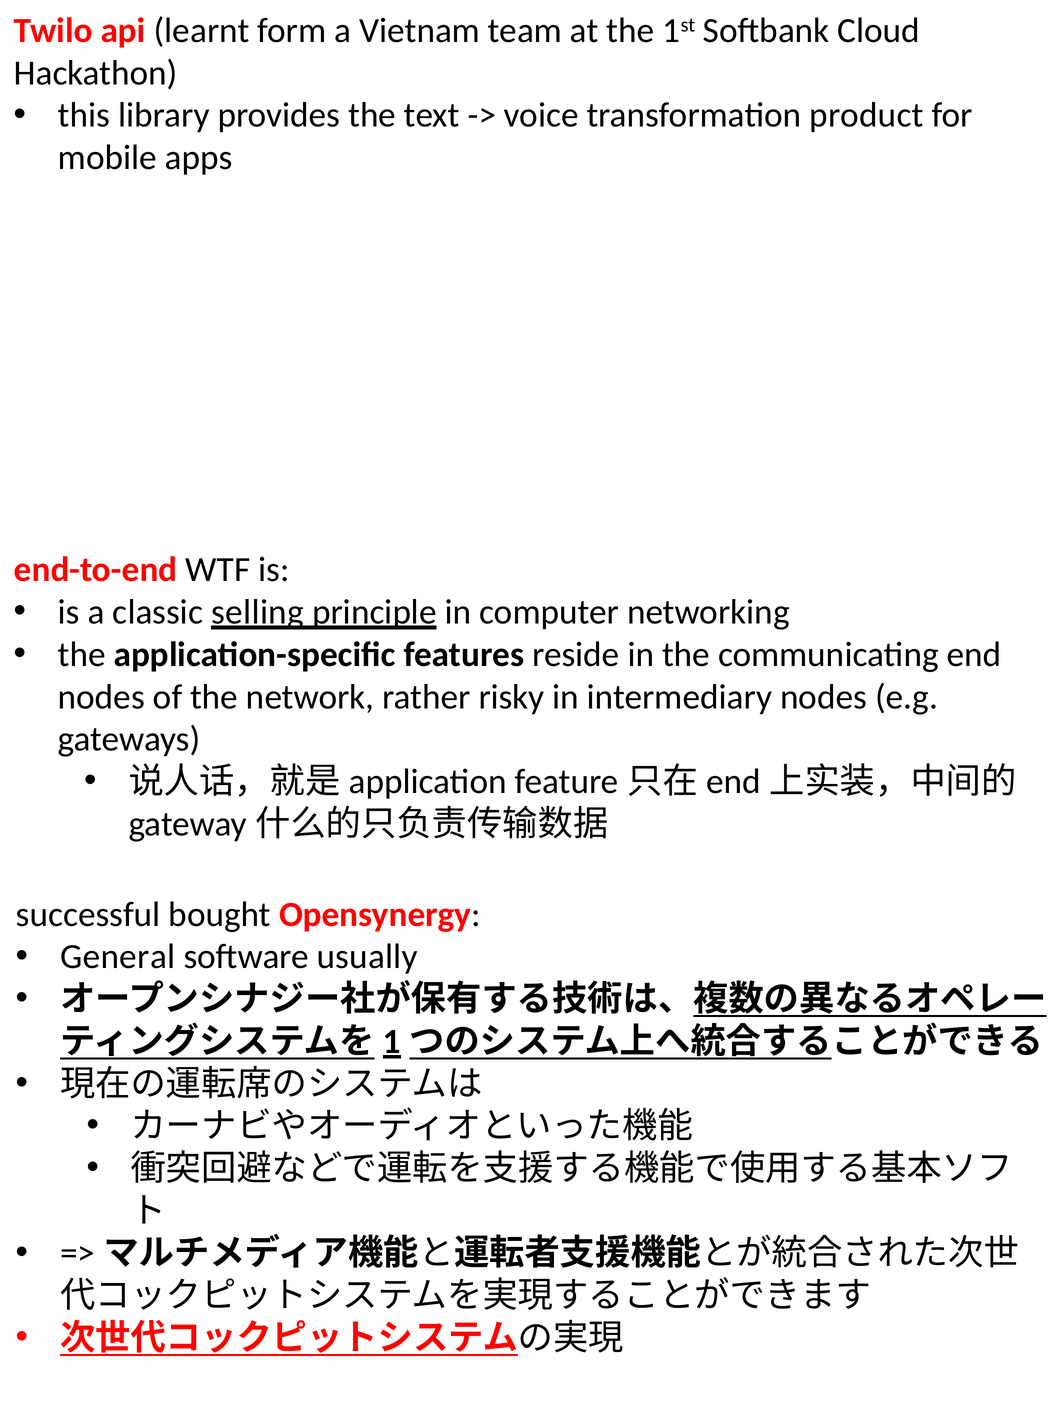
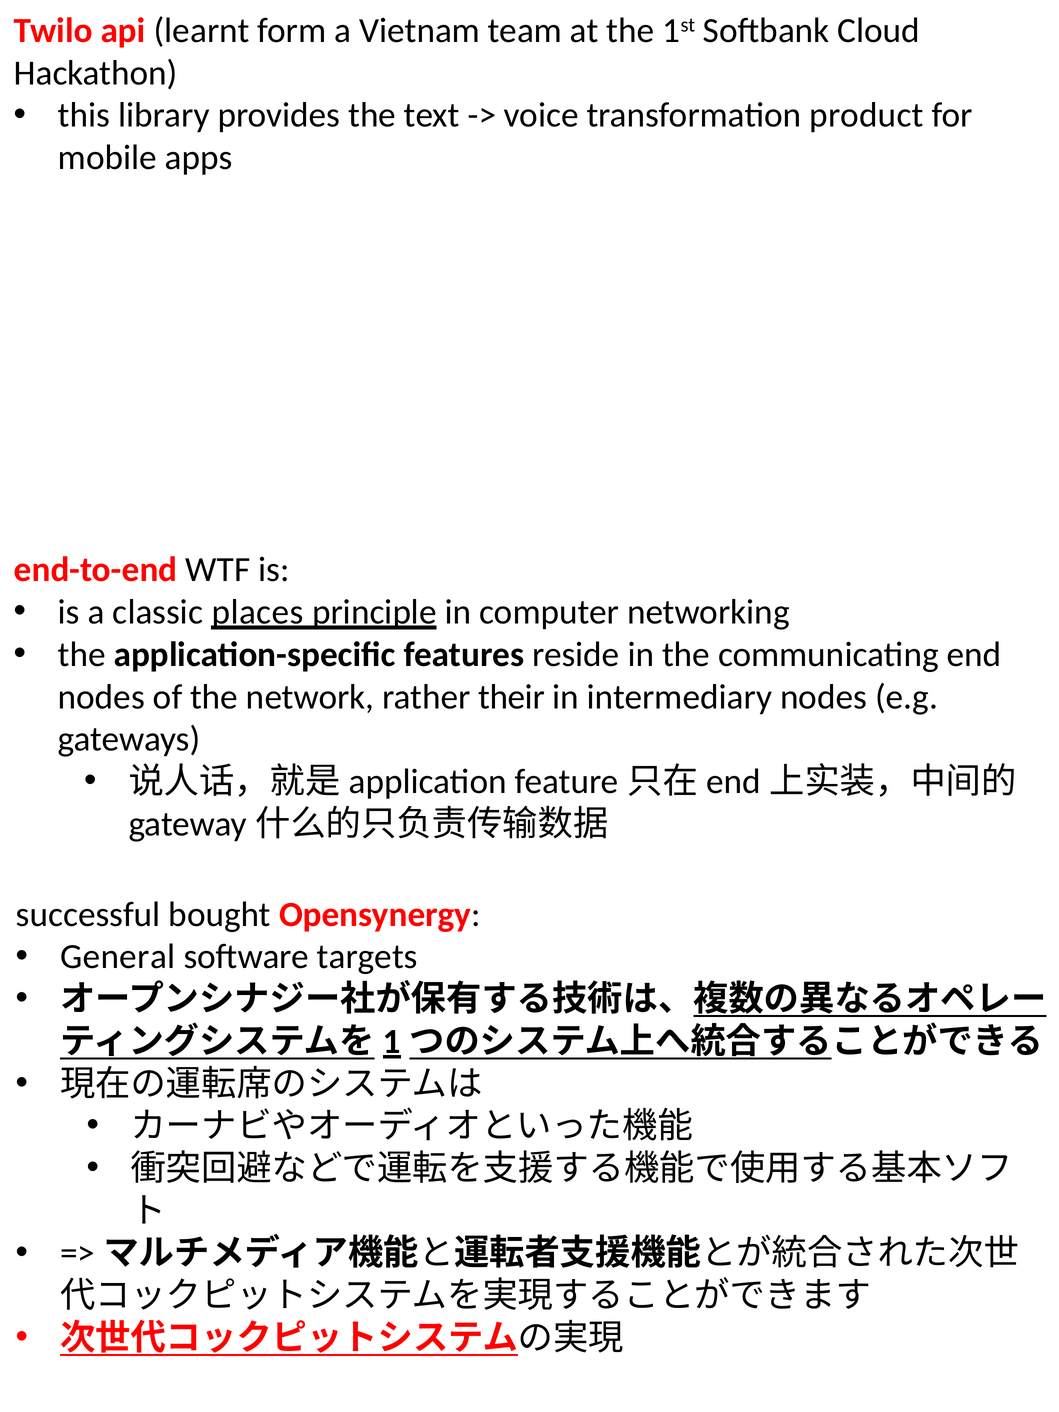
selling: selling -> places
risky: risky -> their
usually: usually -> targets
